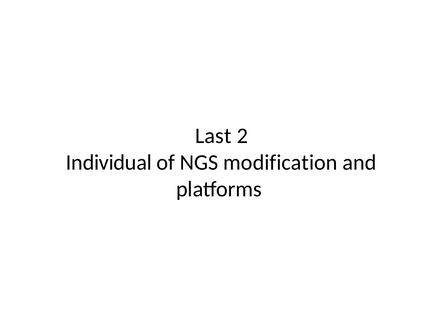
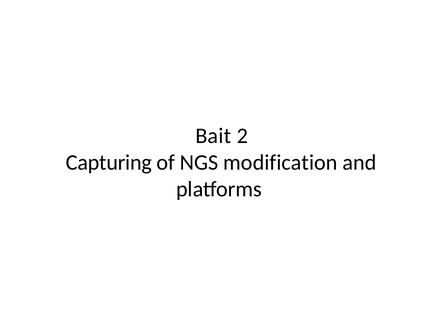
Last: Last -> Bait
Individual: Individual -> Capturing
